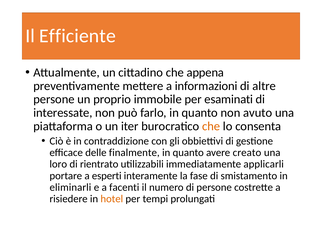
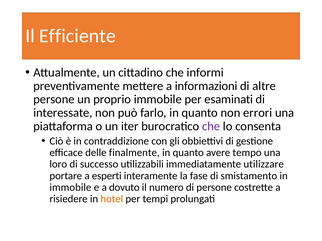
appena: appena -> informi
avuto: avuto -> errori
che at (211, 127) colour: orange -> purple
creato: creato -> tempo
rientrato: rientrato -> successo
applicarli: applicarli -> utilizzare
eliminarli at (70, 188): eliminarli -> immobile
facenti: facenti -> dovuto
